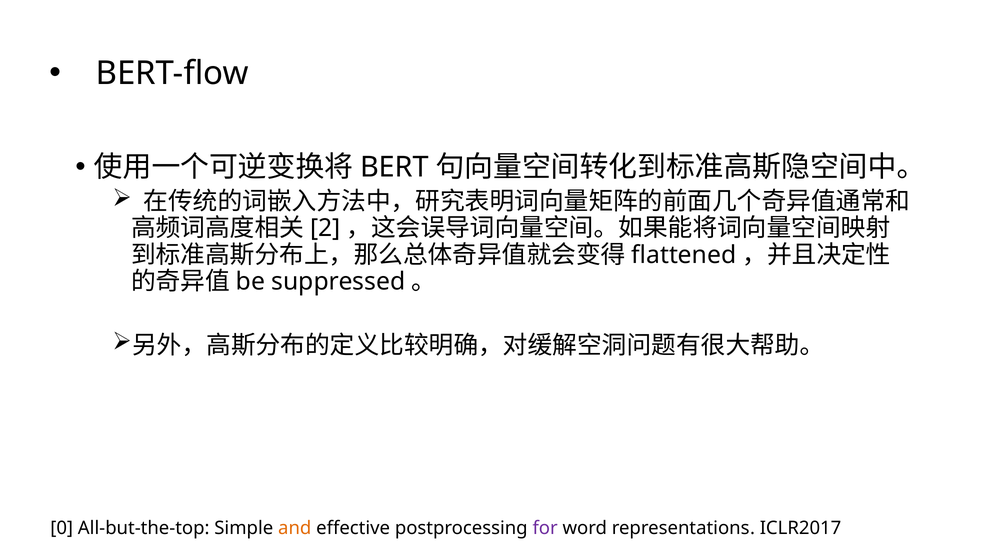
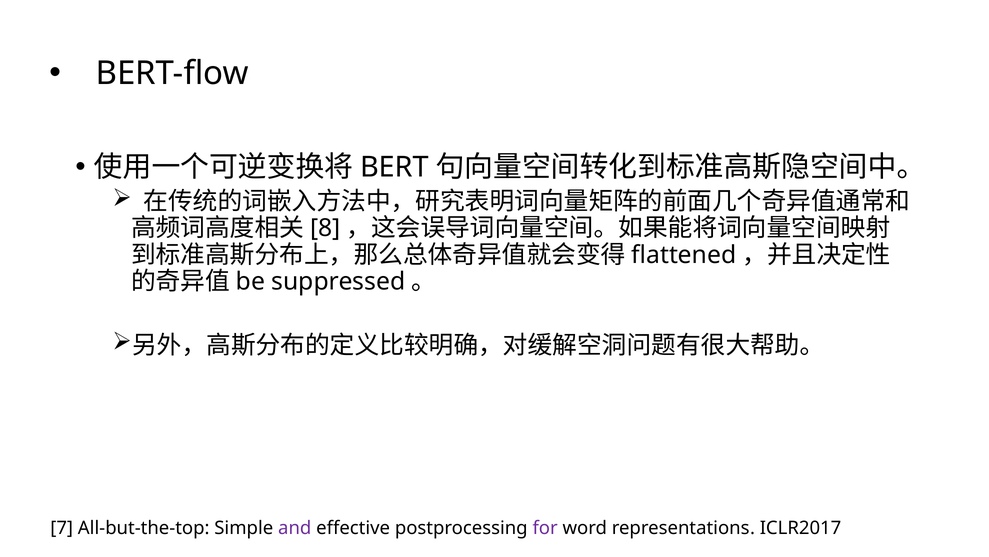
2: 2 -> 8
0: 0 -> 7
and colour: orange -> purple
